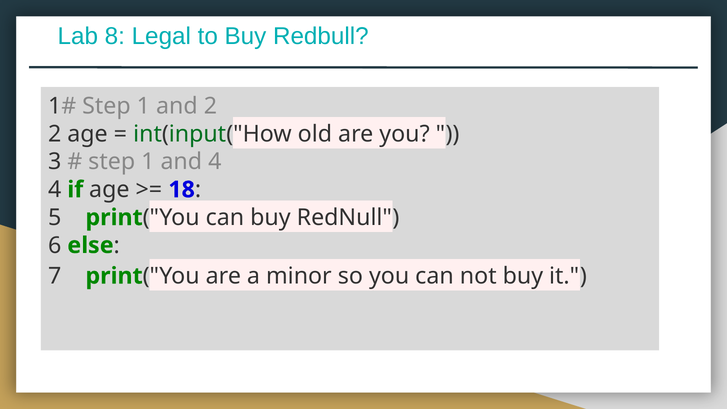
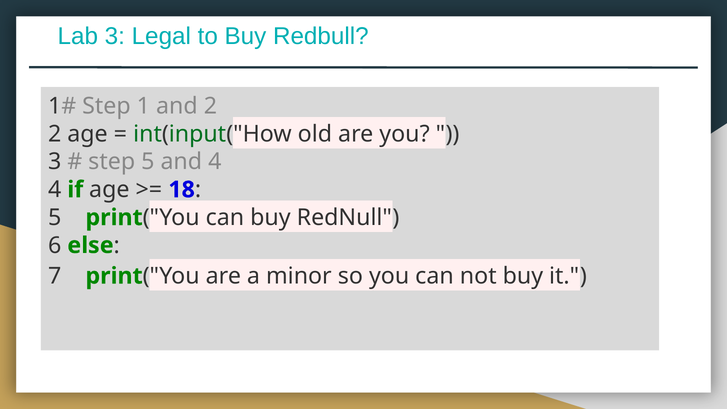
Lab 8: 8 -> 3
1 at (148, 162): 1 -> 5
